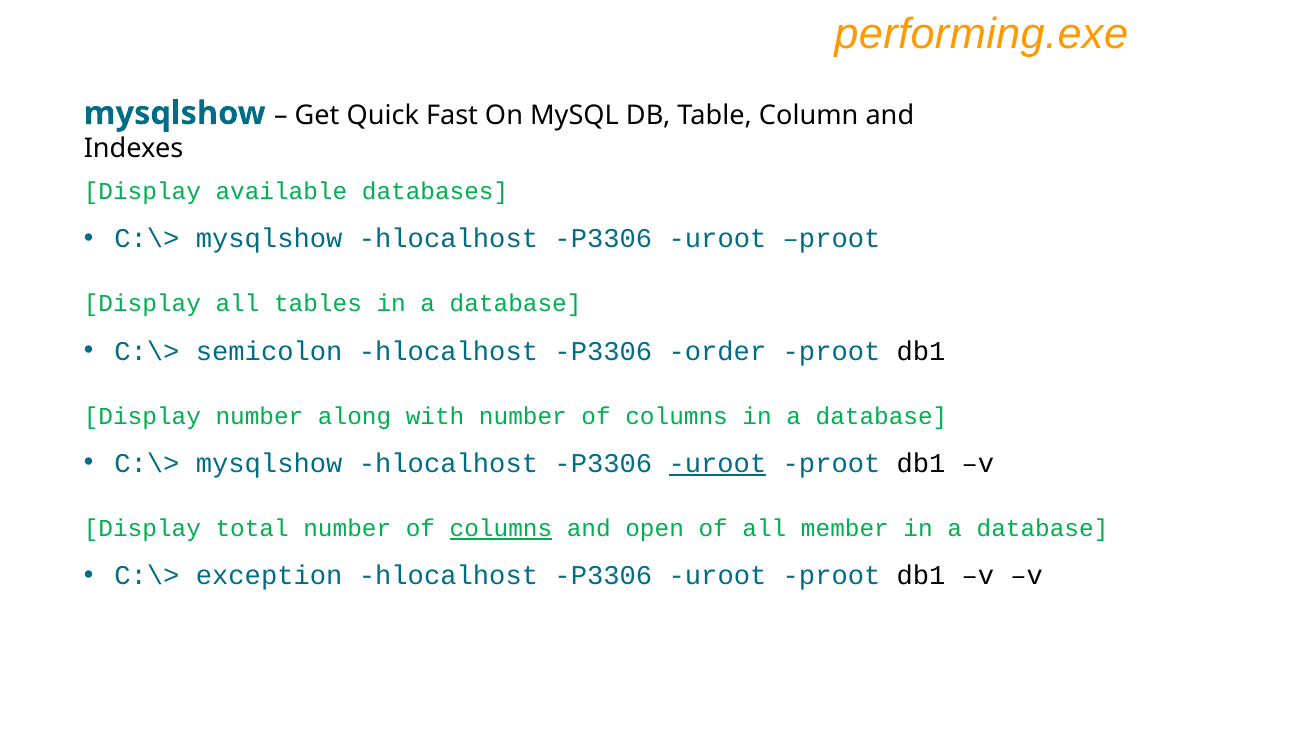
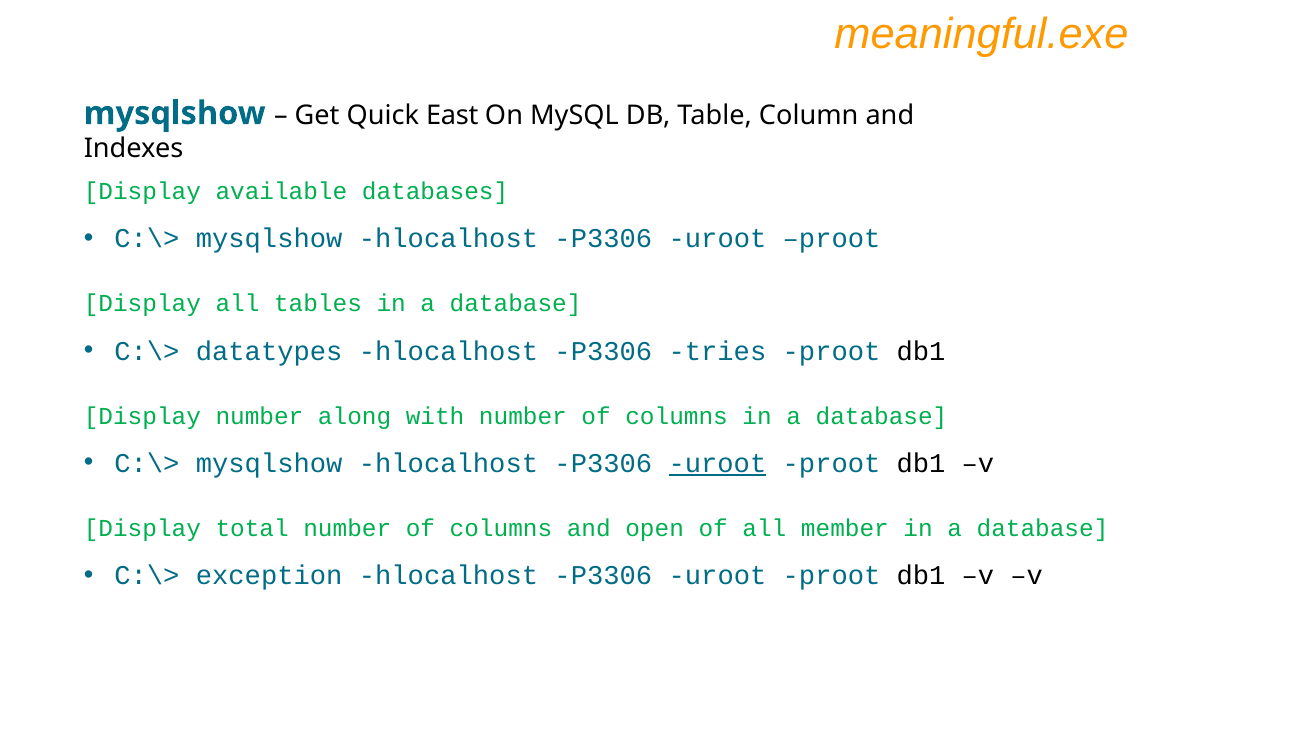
performing.exe: performing.exe -> meaningful.exe
Fast: Fast -> East
semicolon: semicolon -> datatypes
order: order -> tries
columns at (501, 528) underline: present -> none
